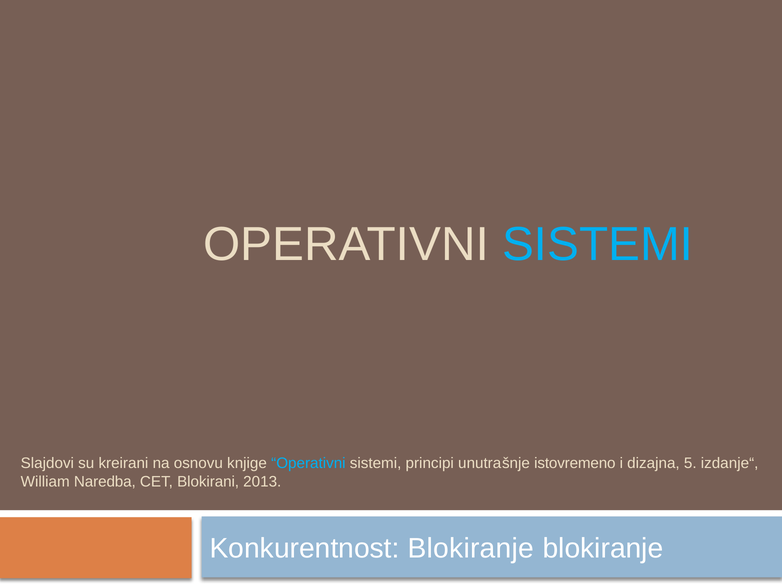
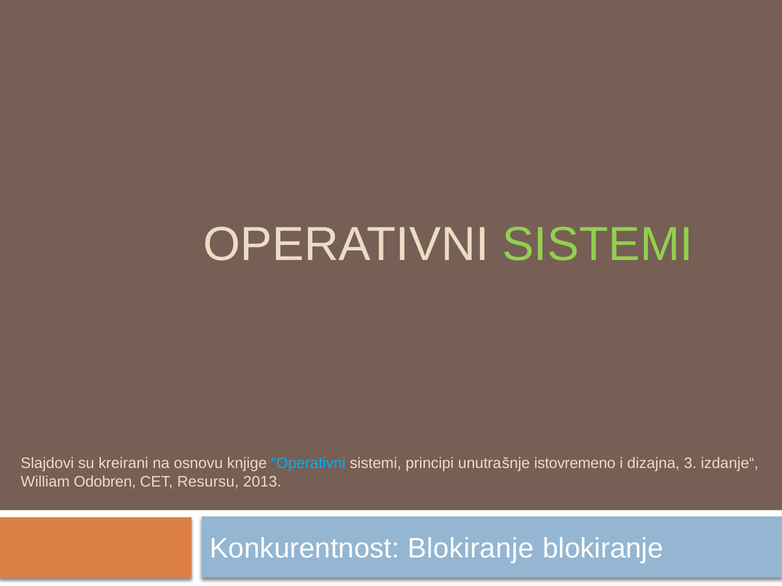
SISTEMI at (598, 245) colour: light blue -> light green
5: 5 -> 3
Naredba: Naredba -> Odobren
Blokirani: Blokirani -> Resursu
